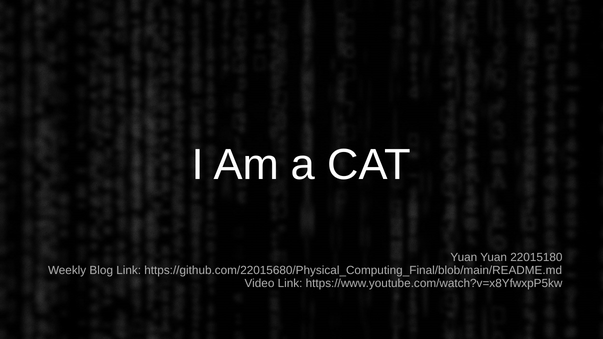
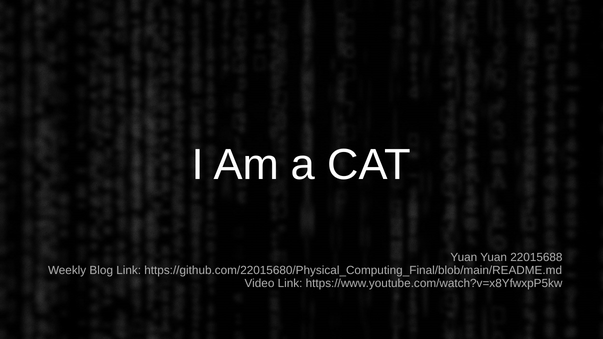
22015180: 22015180 -> 22015688
